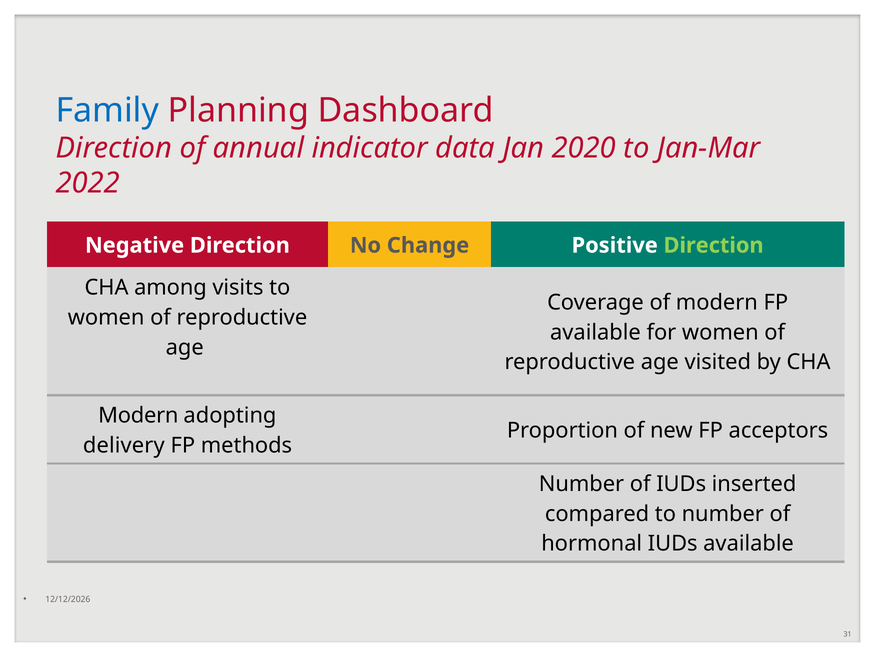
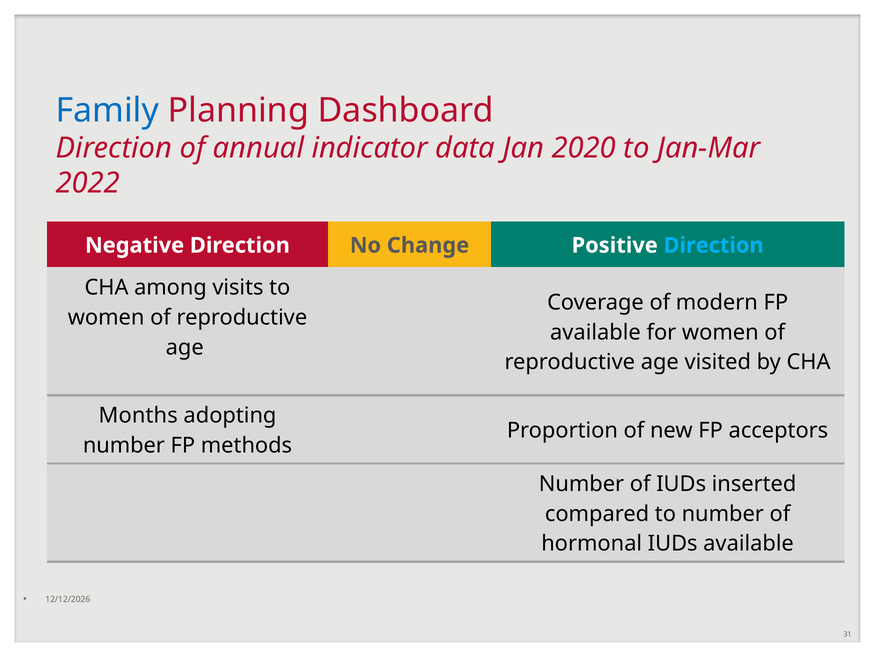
Direction at (714, 245) colour: light green -> light blue
Modern at (138, 415): Modern -> Months
delivery at (124, 445): delivery -> number
